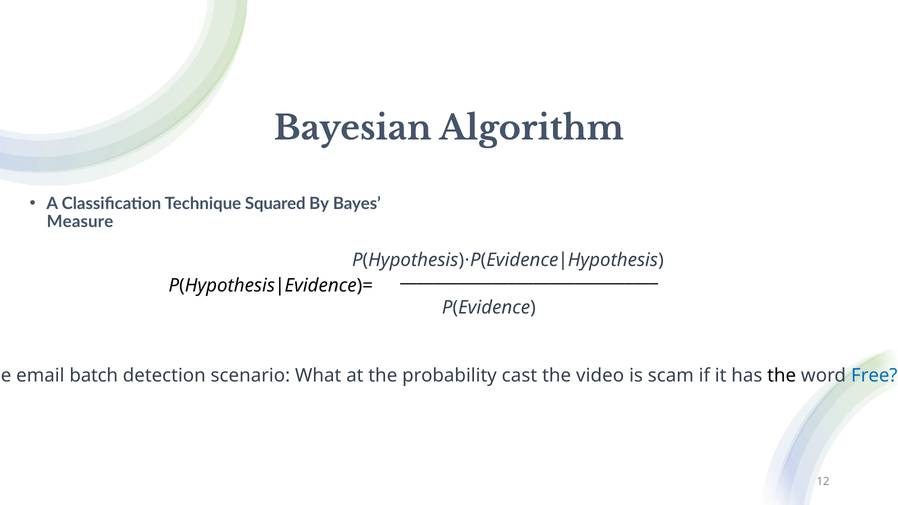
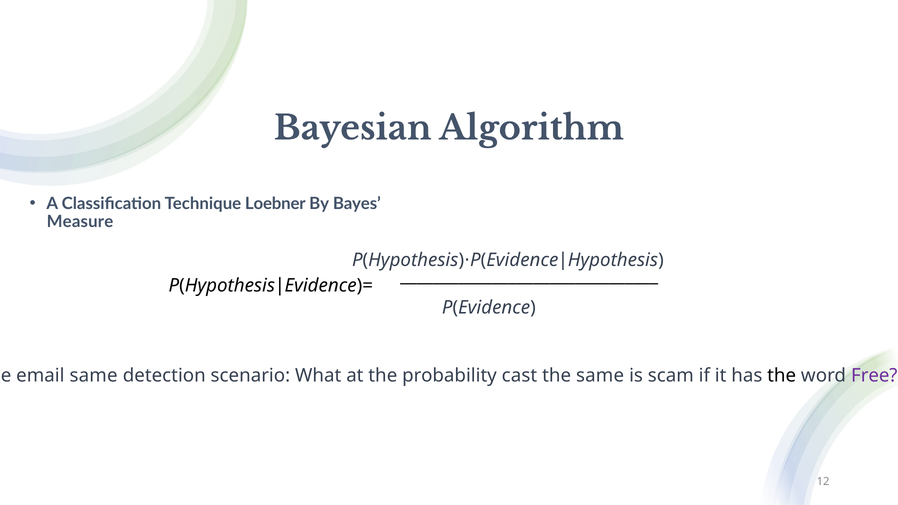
Squared: Squared -> Loebner
email batch: batch -> same
the video: video -> same
Free colour: blue -> purple
